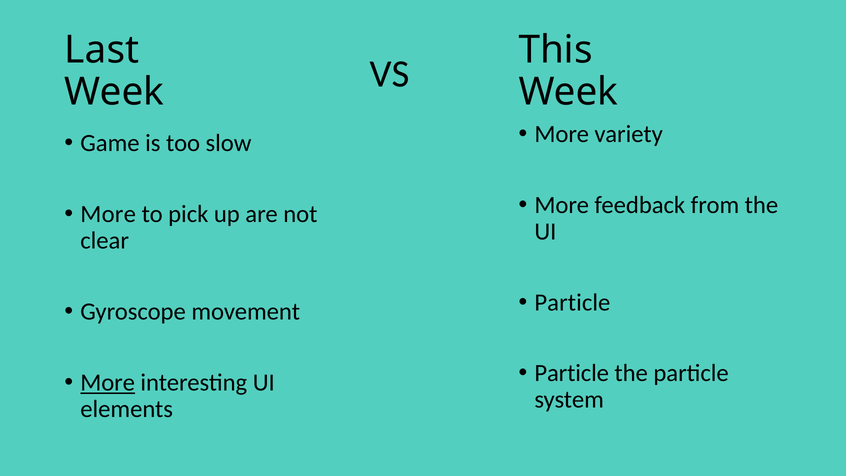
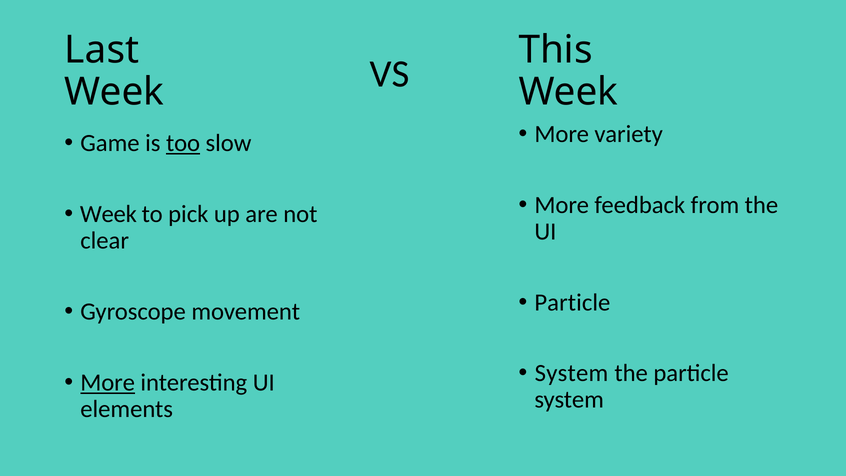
too underline: none -> present
More at (108, 214): More -> Week
Particle at (572, 373): Particle -> System
